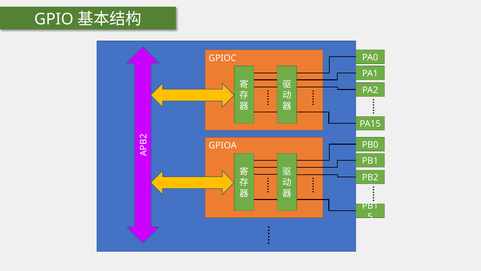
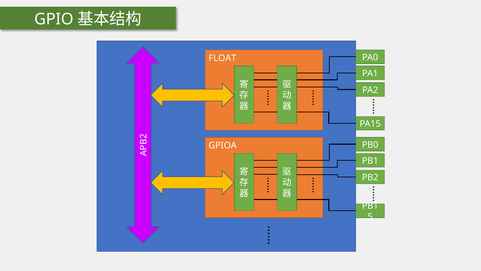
GPIOC: GPIOC -> FLOAT
